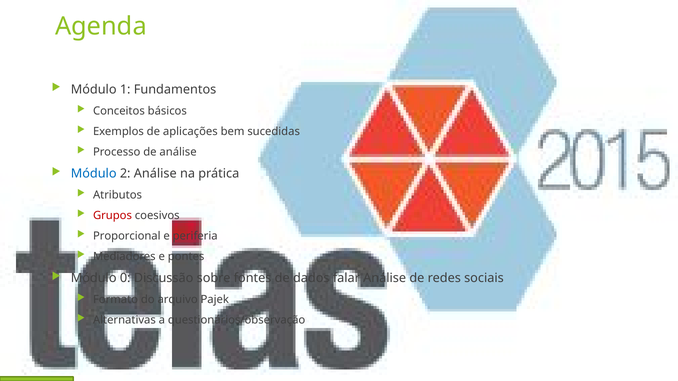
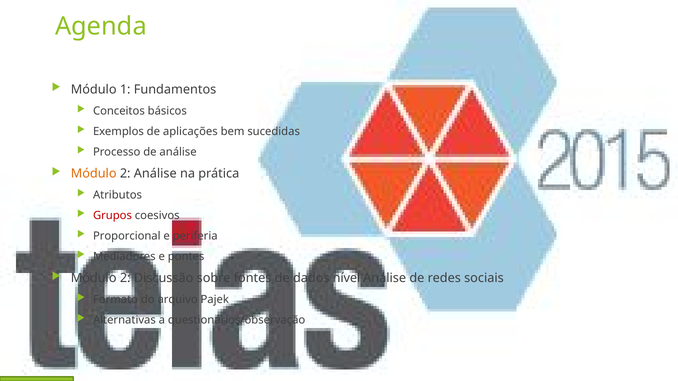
Módulo at (94, 174) colour: blue -> orange
0 at (125, 278): 0 -> 2
falar: falar -> nível
